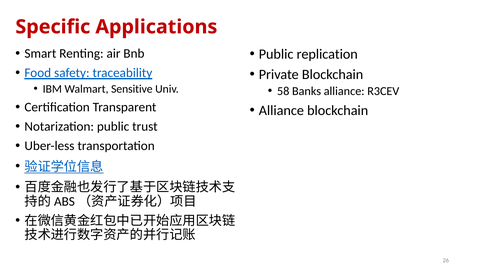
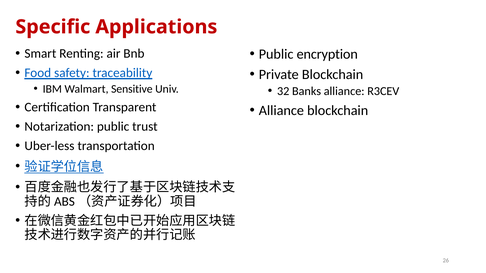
replication: replication -> encryption
58: 58 -> 32
